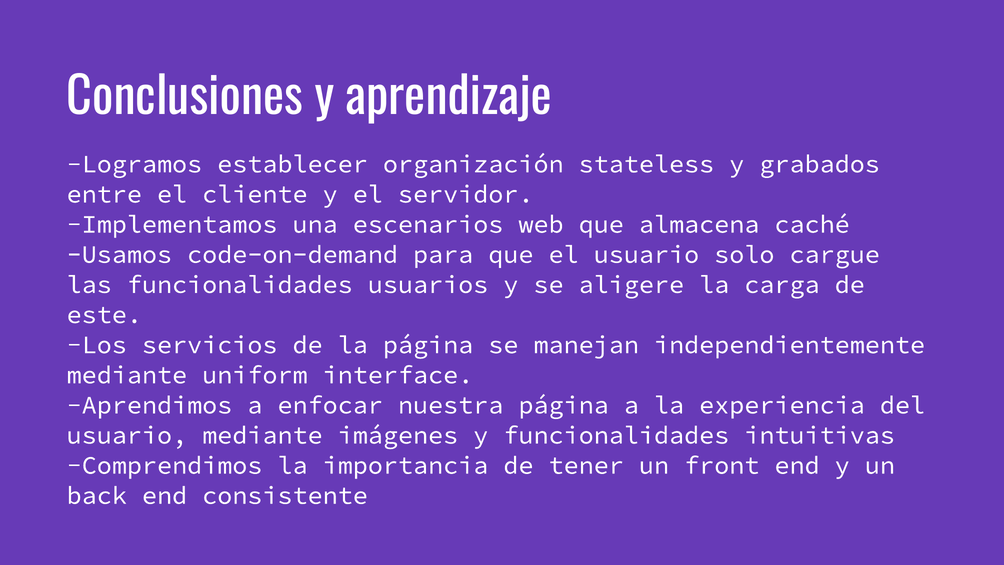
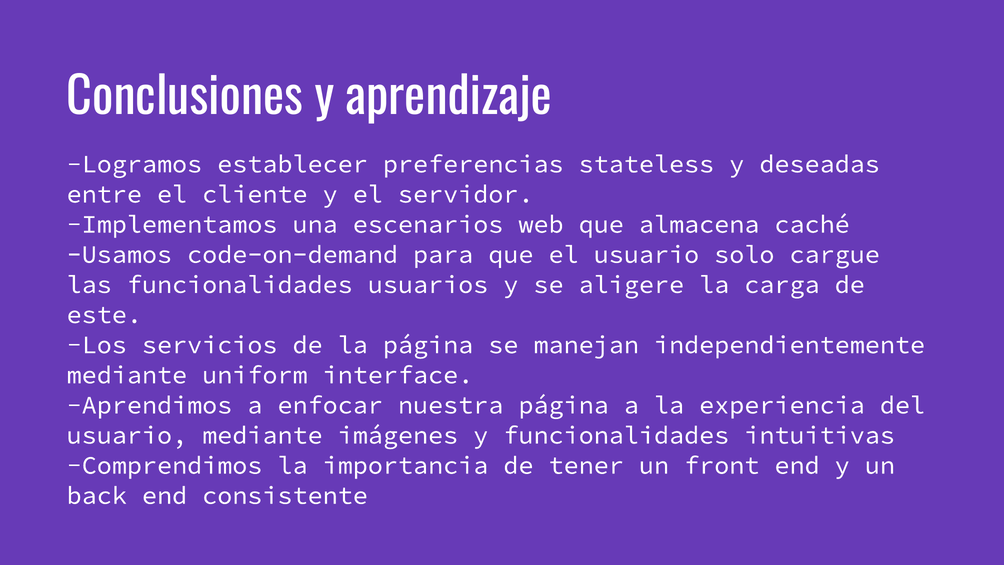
organización: organización -> preferencias
grabados: grabados -> deseadas
